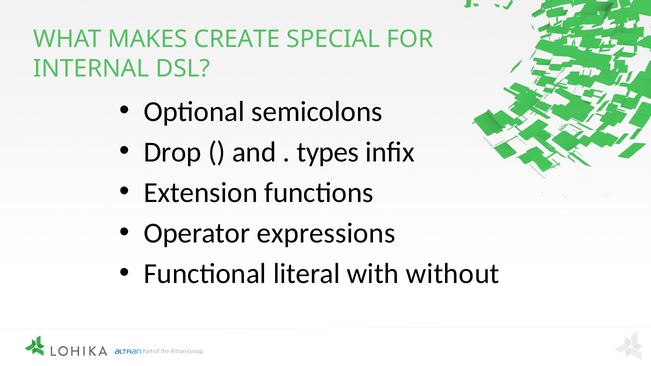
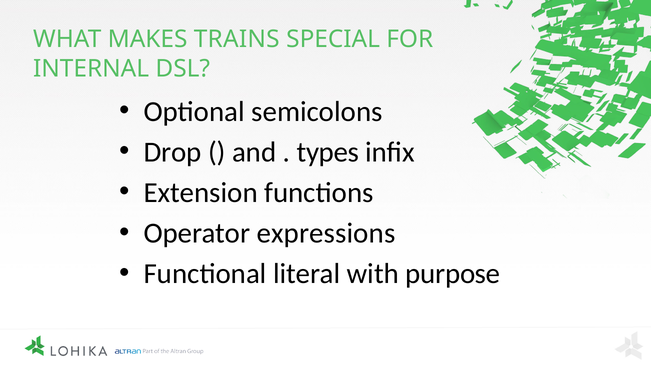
CREATE: CREATE -> TRAINS
without: without -> purpose
